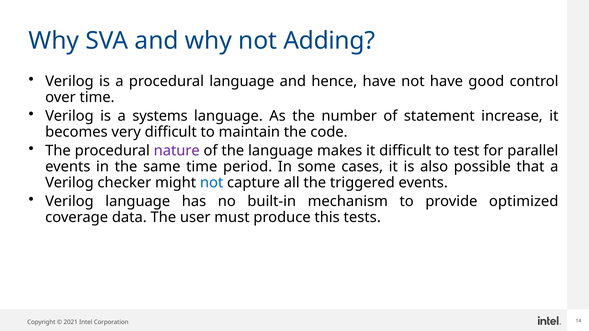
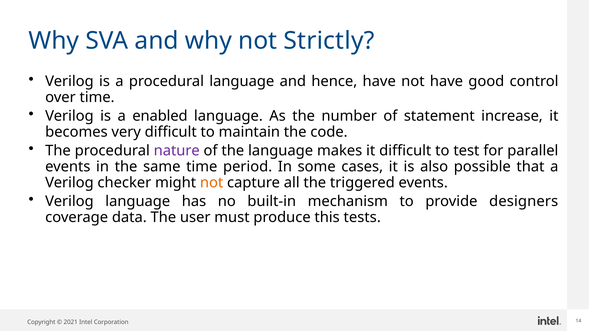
Adding: Adding -> Strictly
systems: systems -> enabled
not at (212, 183) colour: blue -> orange
optimized: optimized -> designers
